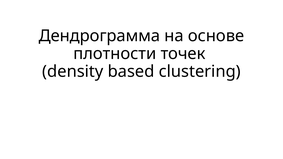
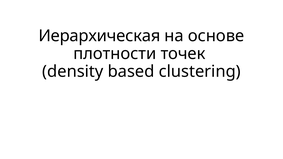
Дендрограмма: Дендрограмма -> Иерархическая
